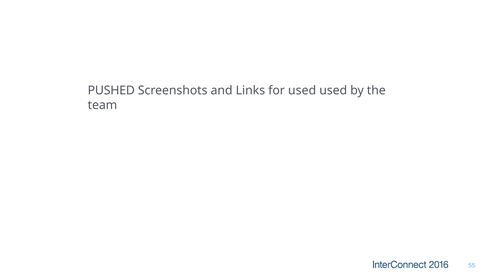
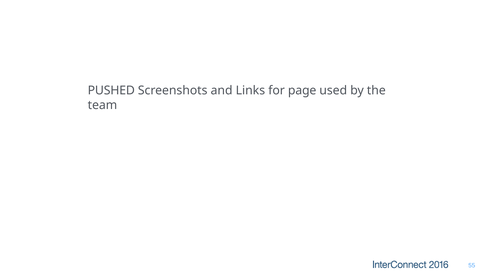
for used: used -> page
